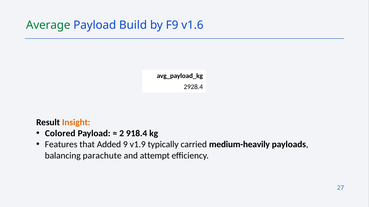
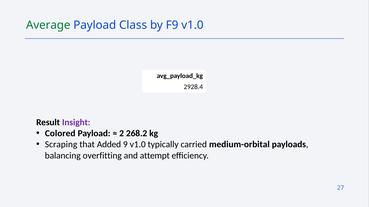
Build: Build -> Class
F9 v1.6: v1.6 -> v1.0
Insight colour: orange -> purple
918.4: 918.4 -> 268.2
Features: Features -> Scraping
9 v1.9: v1.9 -> v1.0
medium-heavily: medium-heavily -> medium-orbital
parachute: parachute -> overfitting
